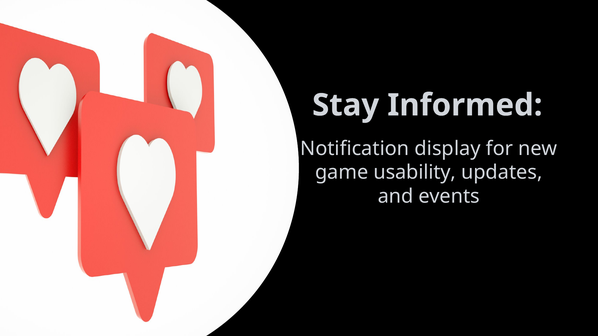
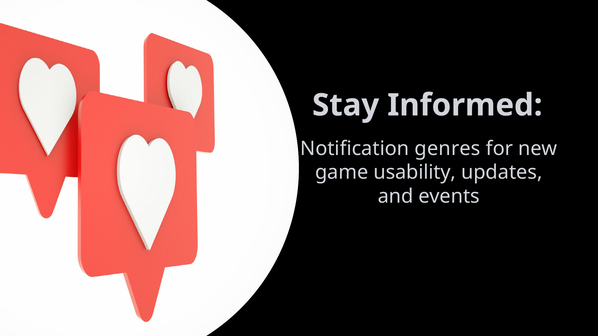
display: display -> genres
